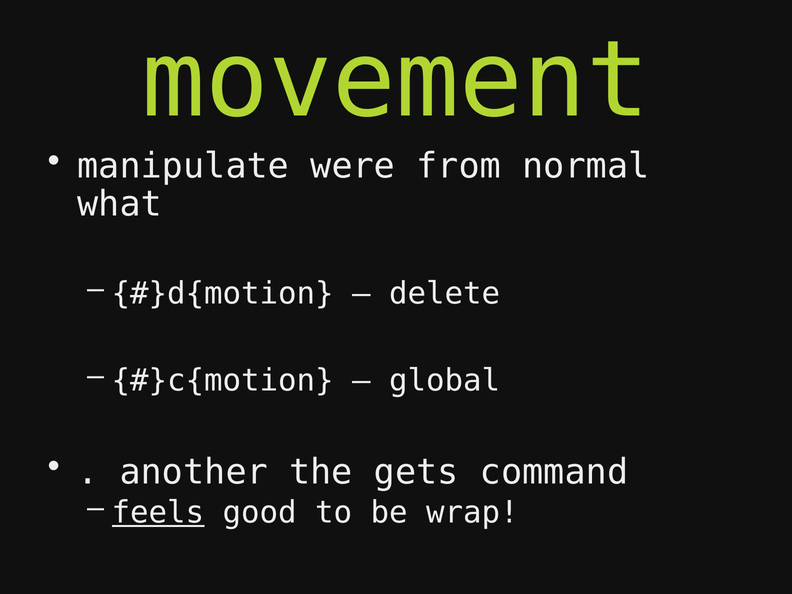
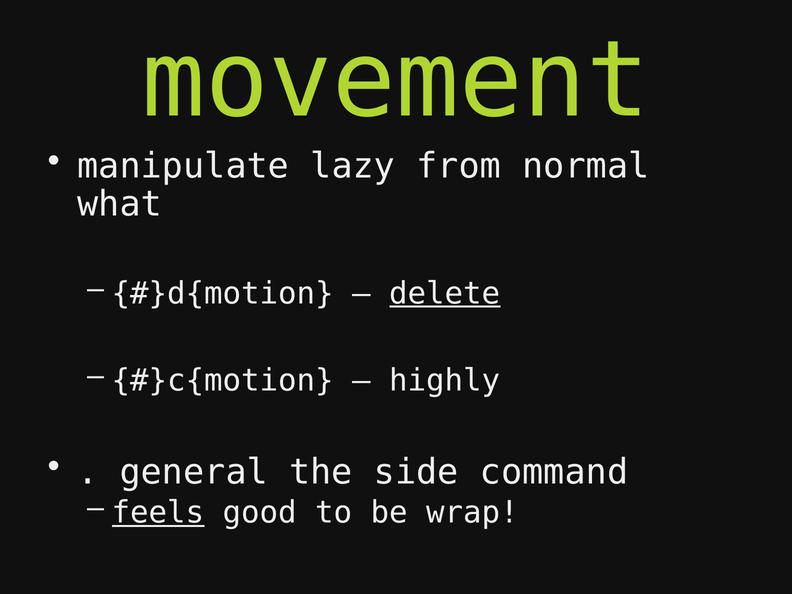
were: were -> lazy
delete underline: none -> present
global: global -> highly
another: another -> general
gets: gets -> side
